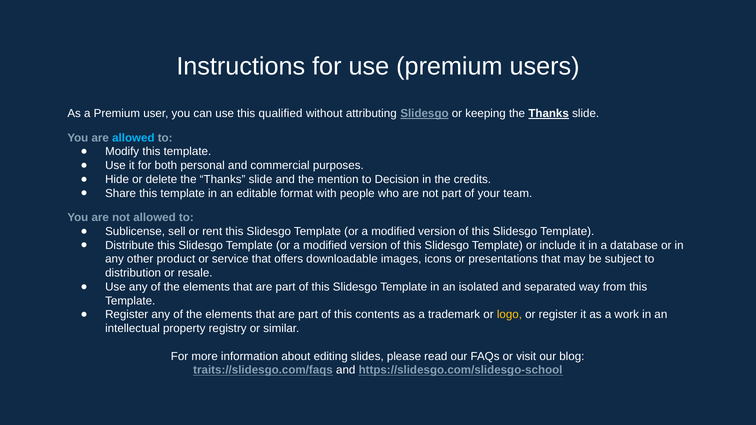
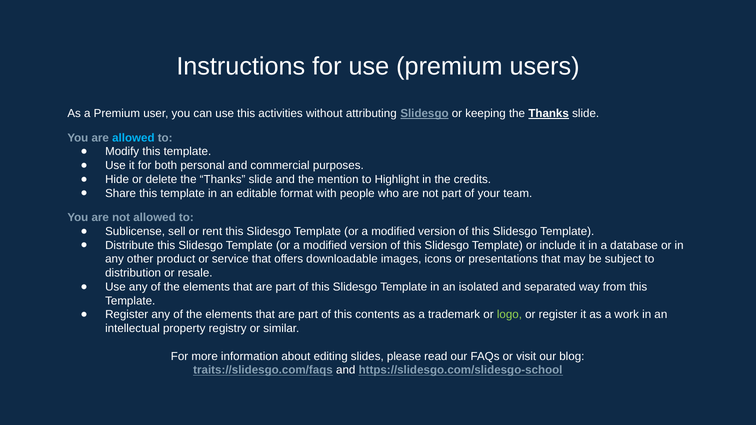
qualified: qualified -> activities
Decision: Decision -> Highlight
logo colour: yellow -> light green
